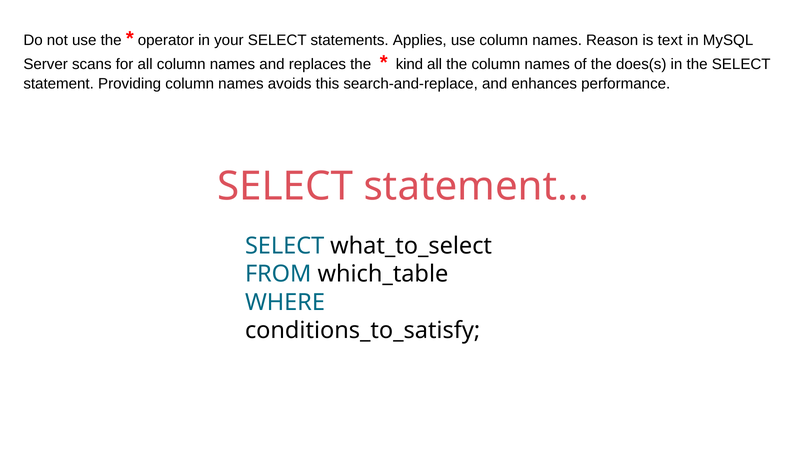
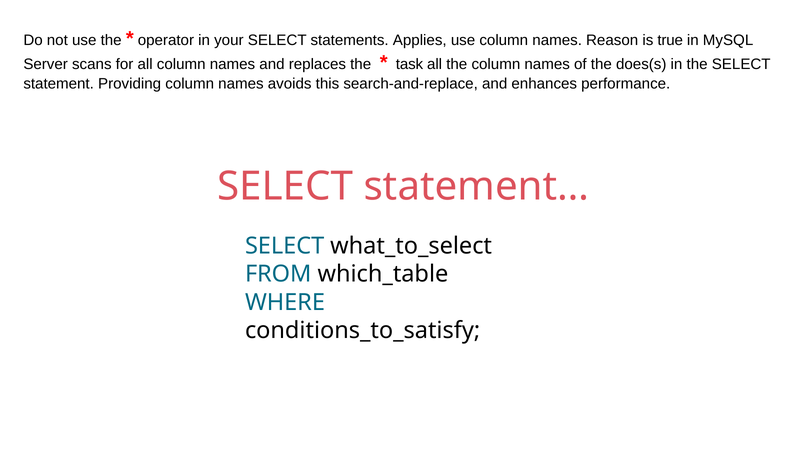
text: text -> true
kind: kind -> task
